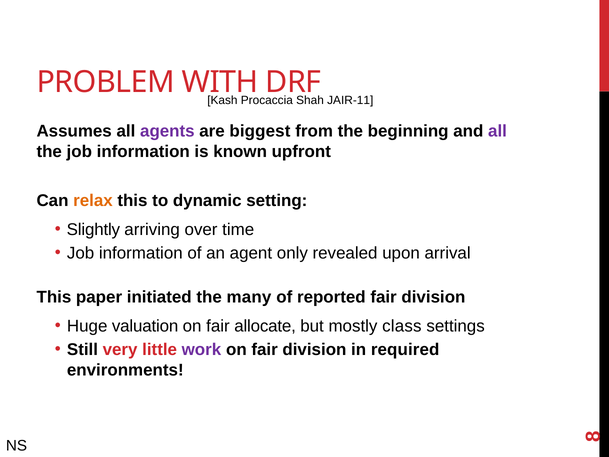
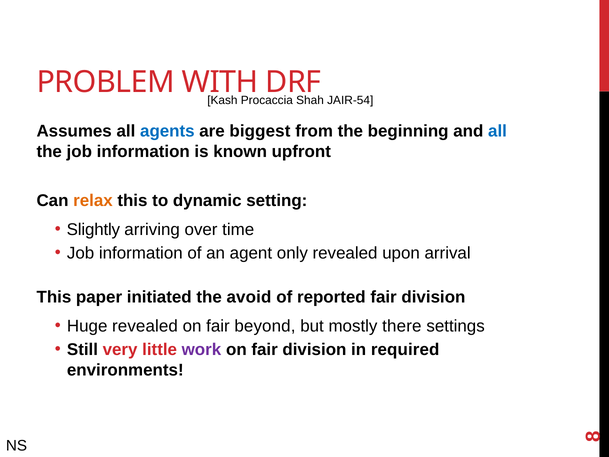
JAIR-11: JAIR-11 -> JAIR-54
agents colour: purple -> blue
all at (497, 131) colour: purple -> blue
many: many -> avoid
Huge valuation: valuation -> revealed
allocate: allocate -> beyond
class: class -> there
